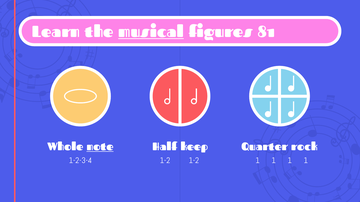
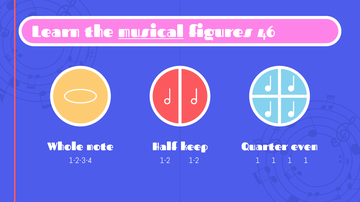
81: 81 -> 46
note underline: present -> none
rock: rock -> even
